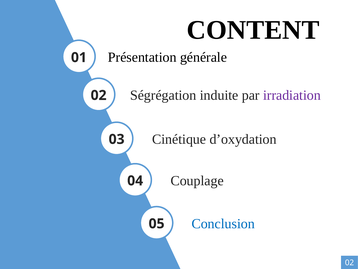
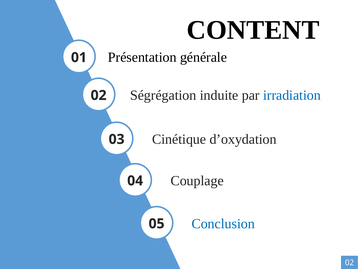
irradiation colour: purple -> blue
